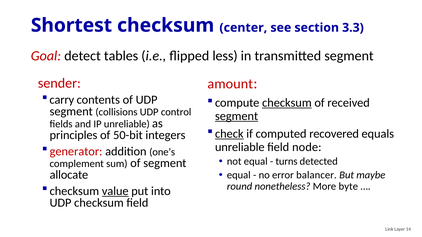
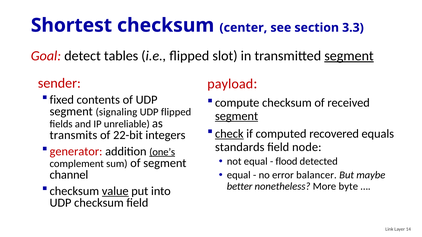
less: less -> slot
segment at (349, 56) underline: none -> present
amount: amount -> payload
carry: carry -> fixed
checksum at (287, 103) underline: present -> none
collisions: collisions -> signaling
UDP control: control -> flipped
principles: principles -> transmits
50-bit: 50-bit -> 22-bit
unreliable at (240, 147): unreliable -> standards
one’s underline: none -> present
turns: turns -> flood
allocate: allocate -> channel
round: round -> better
